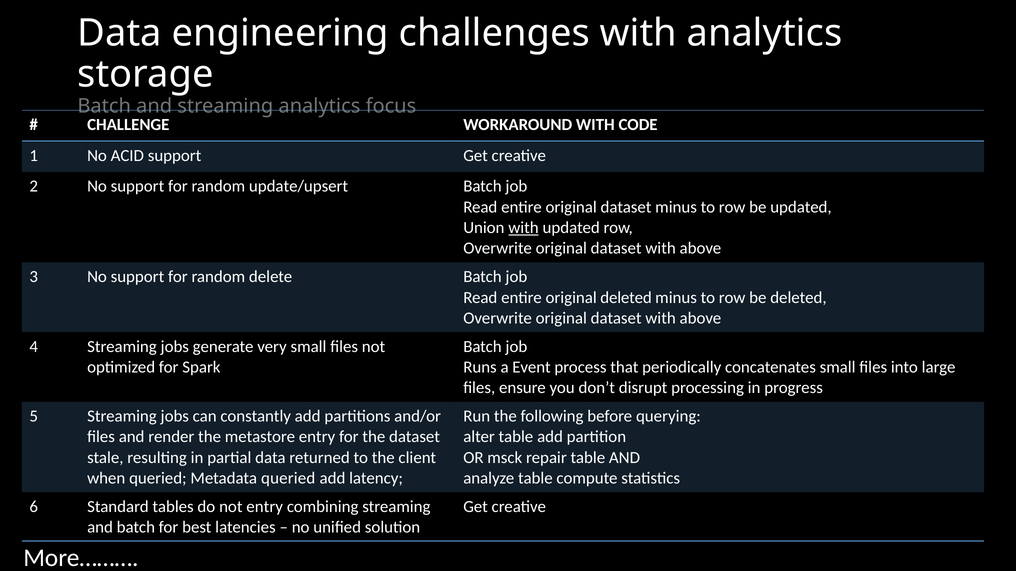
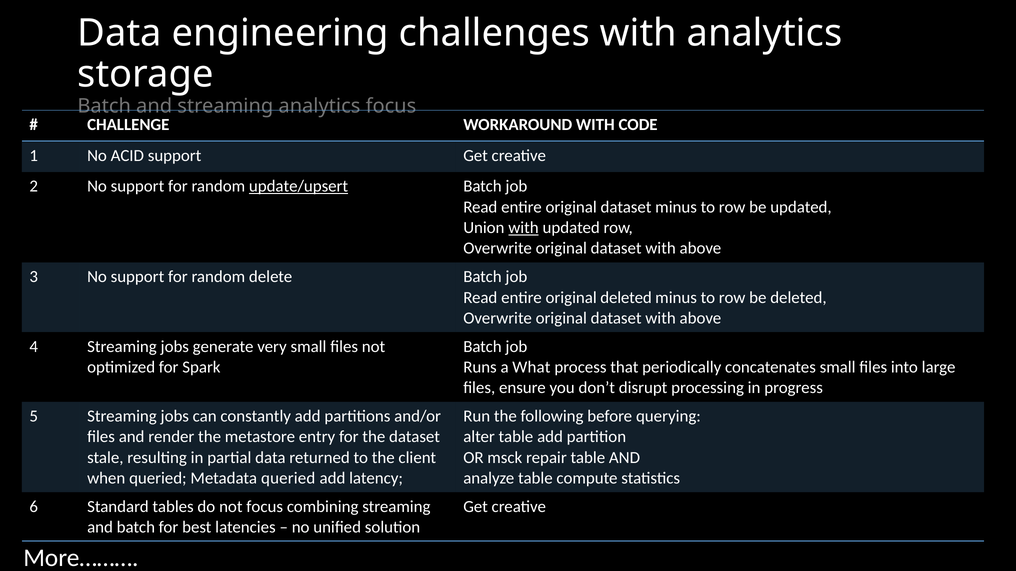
update/upsert underline: none -> present
Event: Event -> What
not entry: entry -> focus
